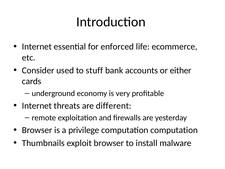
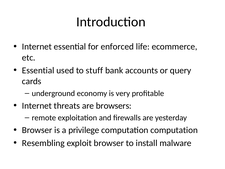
Consider at (38, 70): Consider -> Essential
either: either -> query
different: different -> browsers
Thumbnails: Thumbnails -> Resembling
